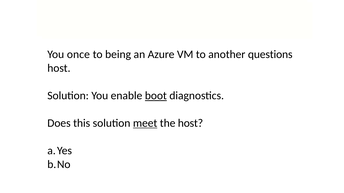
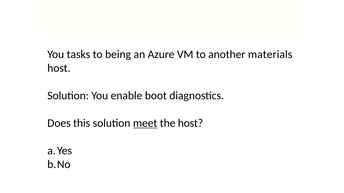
once: once -> tasks
questions: questions -> materials
boot underline: present -> none
